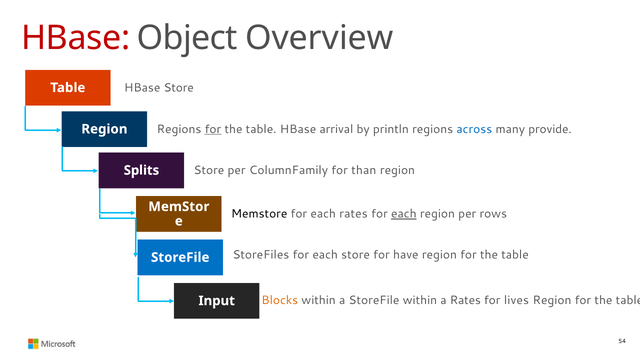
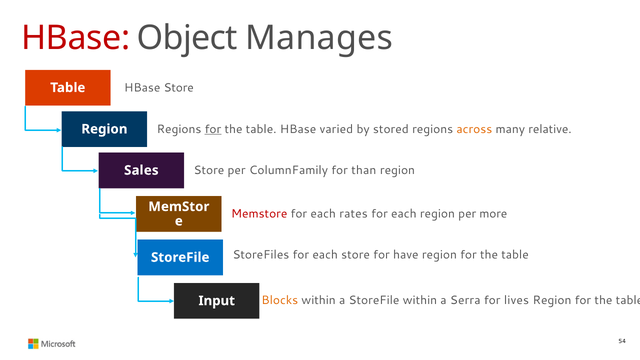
Overview: Overview -> Manages
arrival: arrival -> varied
println: println -> stored
across colour: blue -> orange
provide: provide -> relative
Splits: Splits -> Sales
Memstore colour: black -> red
each at (404, 214) underline: present -> none
rows: rows -> more
a Rates: Rates -> Serra
